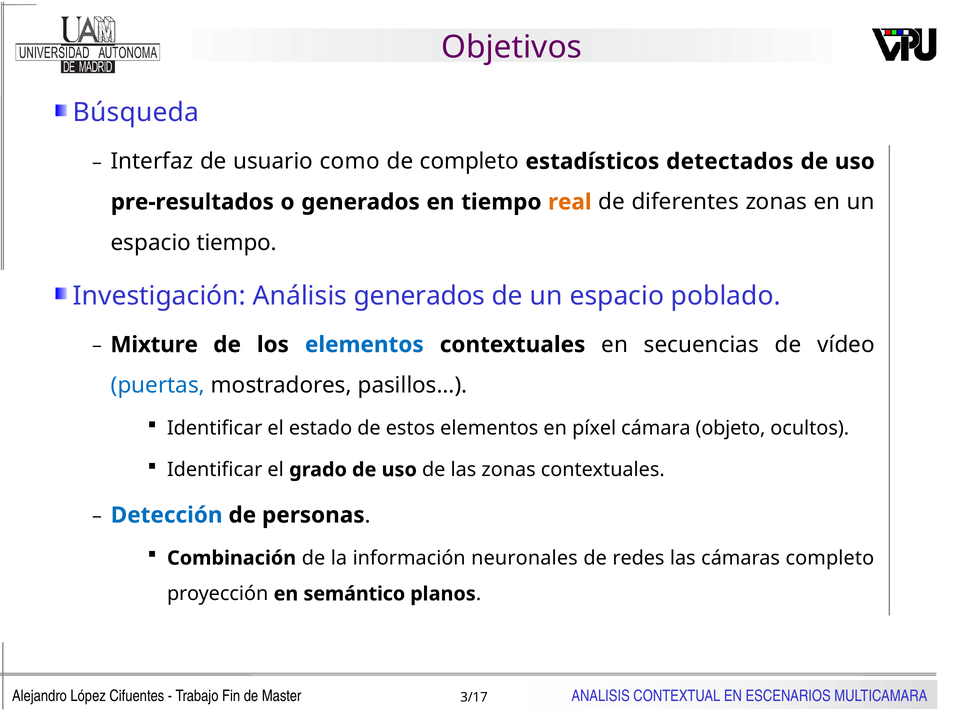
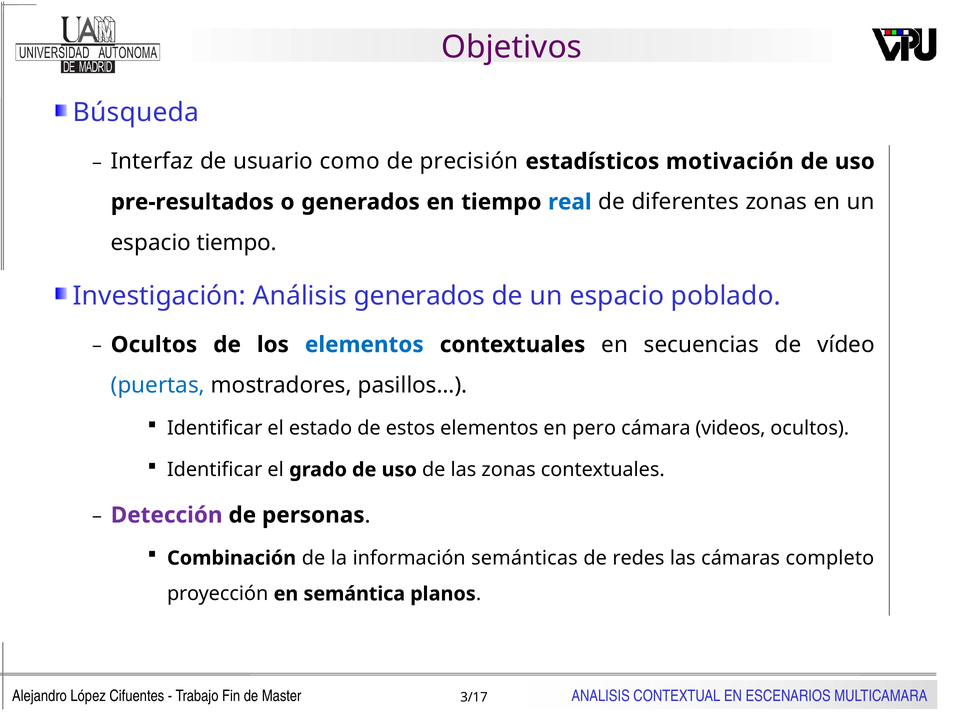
de completo: completo -> precisión
detectados: detectados -> motivación
real colour: orange -> blue
Mixture at (154, 345): Mixture -> Ocultos
píxel: píxel -> pero
objeto: objeto -> videos
Detección colour: blue -> purple
neuronales: neuronales -> semánticas
semántico: semántico -> semántica
